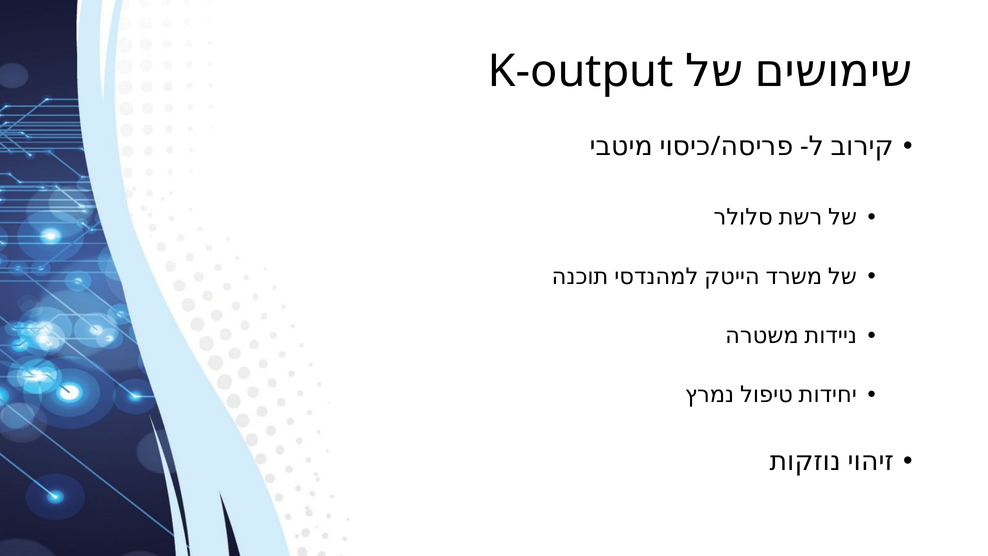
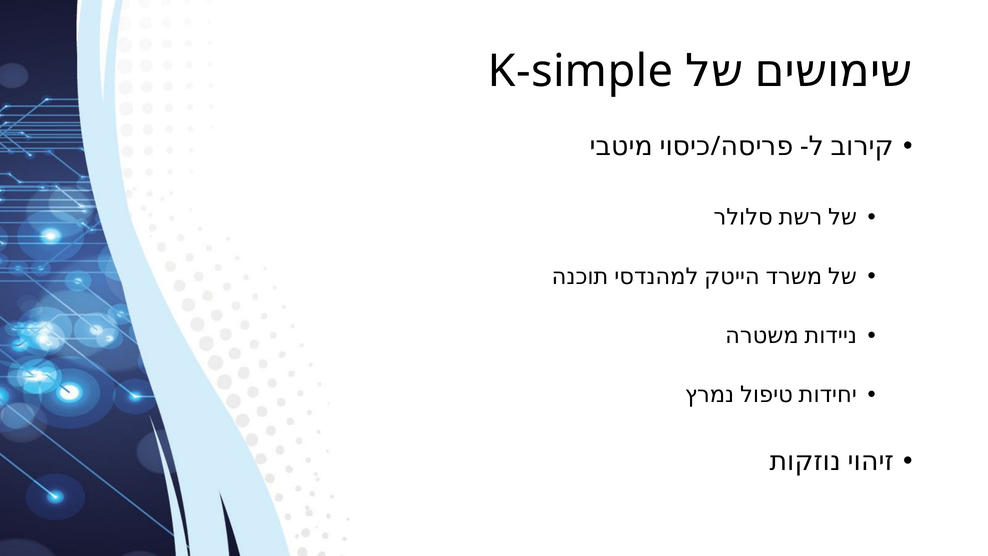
K-output: K-output -> K-simple
